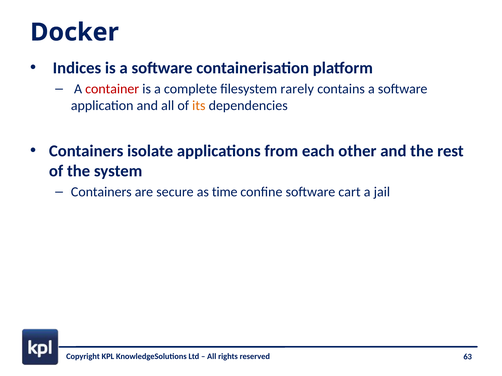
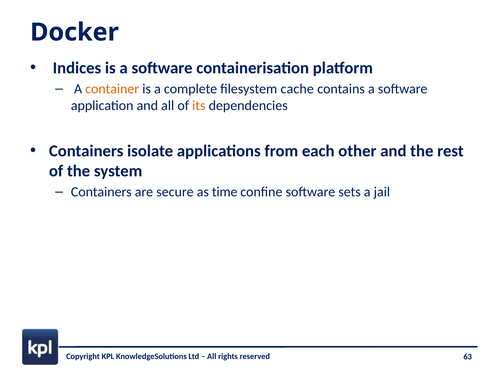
container colour: red -> orange
rarely: rarely -> cache
cart: cart -> sets
